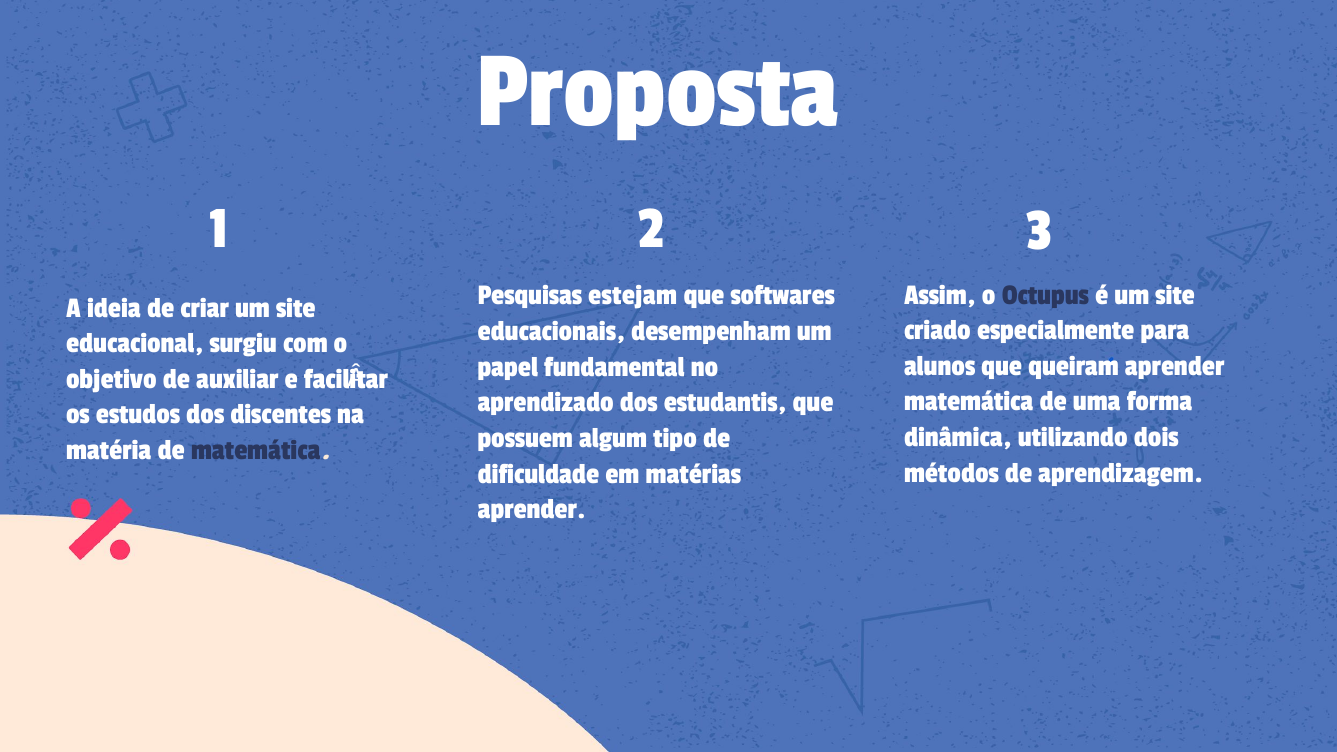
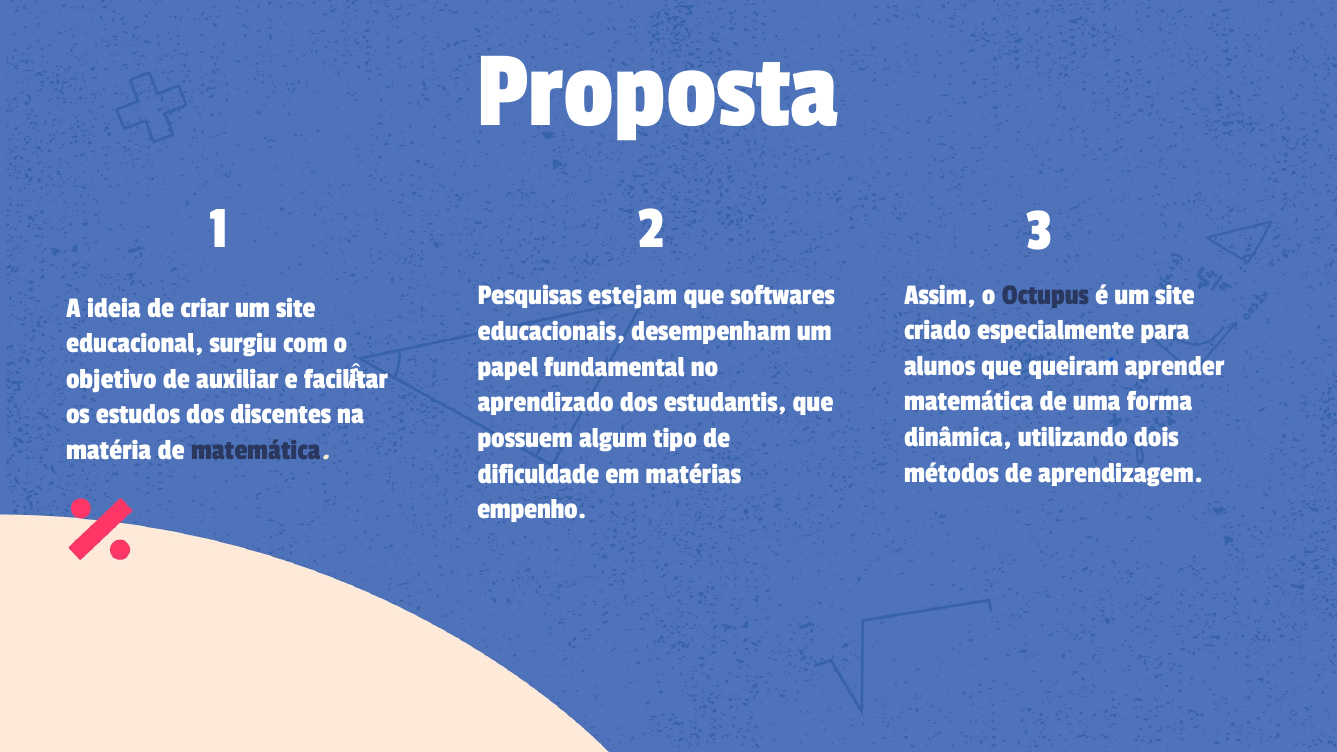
aprender at (532, 509): aprender -> empenho
